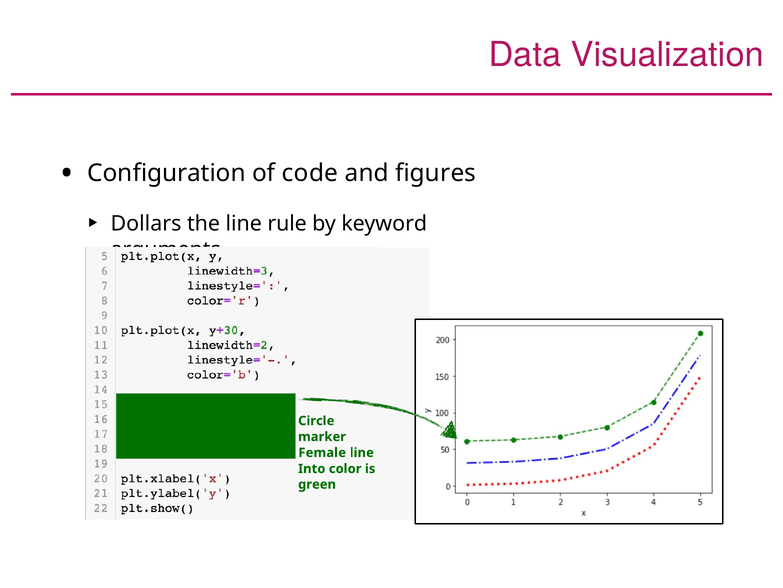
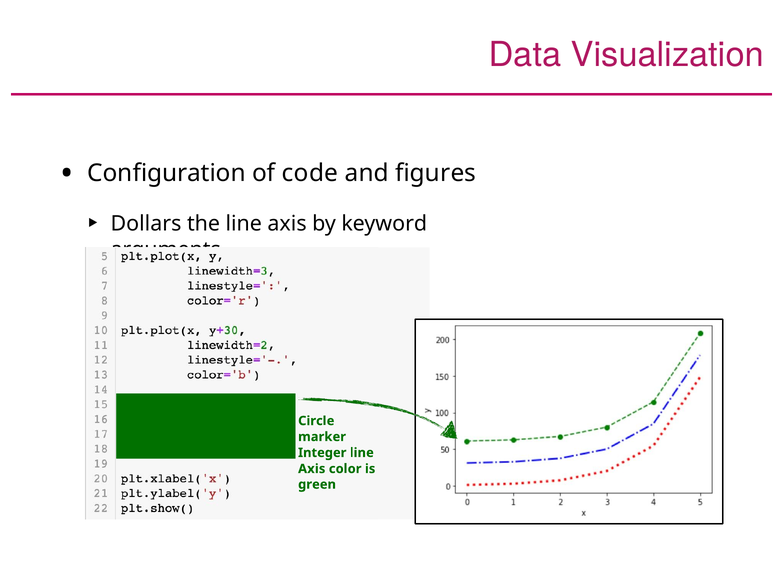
the line rule: rule -> axis
Female: Female -> Integer
Into at (312, 468): Into -> Axis
